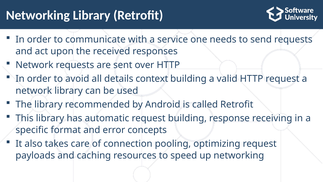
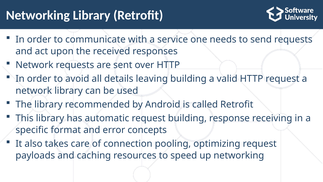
context: context -> leaving
